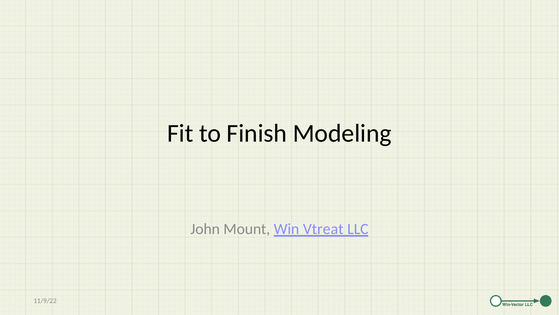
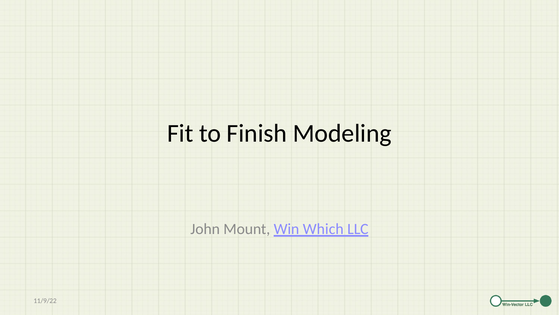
Vtreat: Vtreat -> Which
